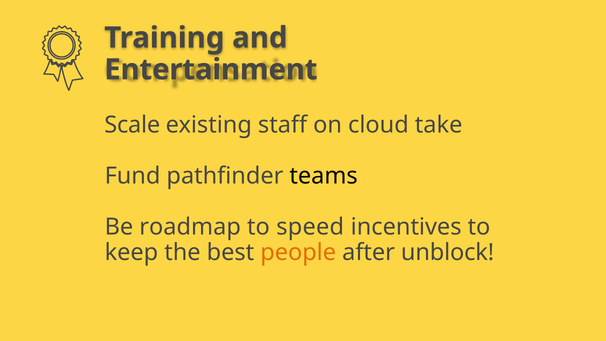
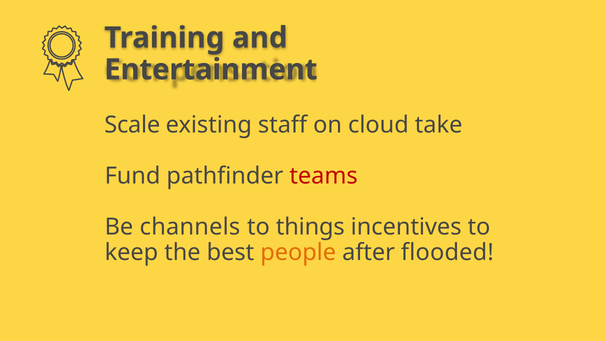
teams colour: black -> red
roadmap: roadmap -> channels
speed: speed -> things
unblock: unblock -> flooded
